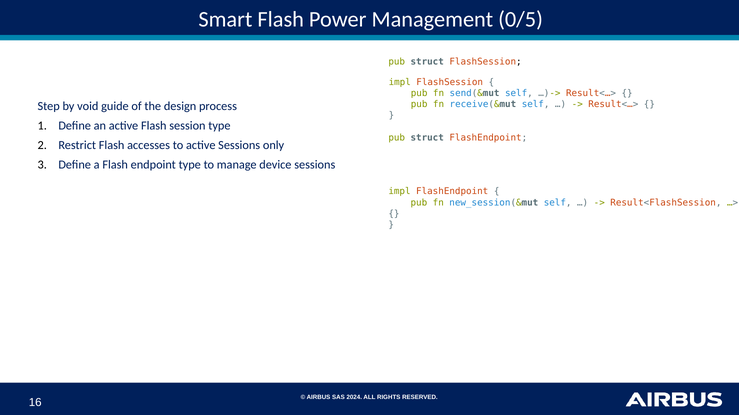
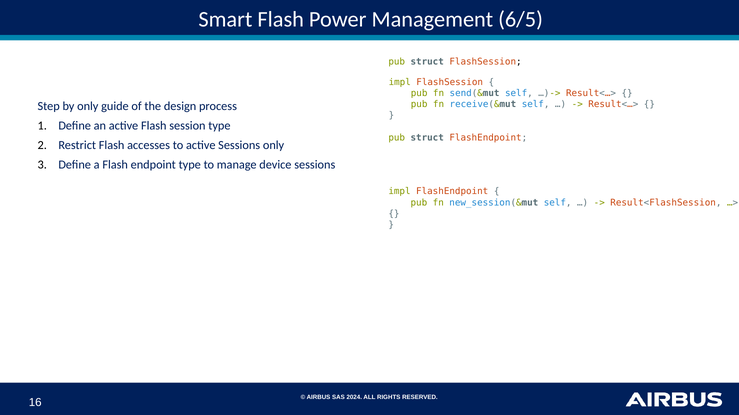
0/5: 0/5 -> 6/5
by void: void -> only
